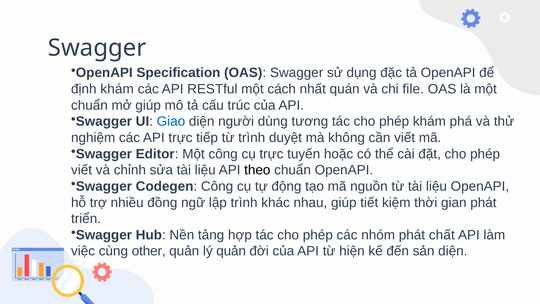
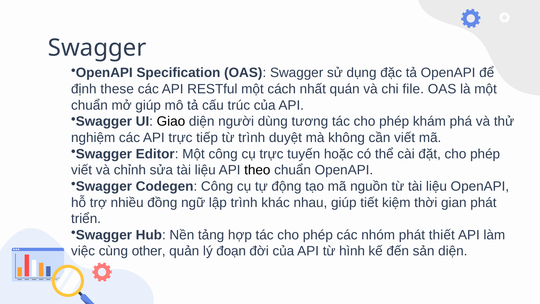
định khám: khám -> these
Giao colour: blue -> black
chất: chất -> thiết
lý quản: quản -> đoạn
hiện: hiện -> hình
